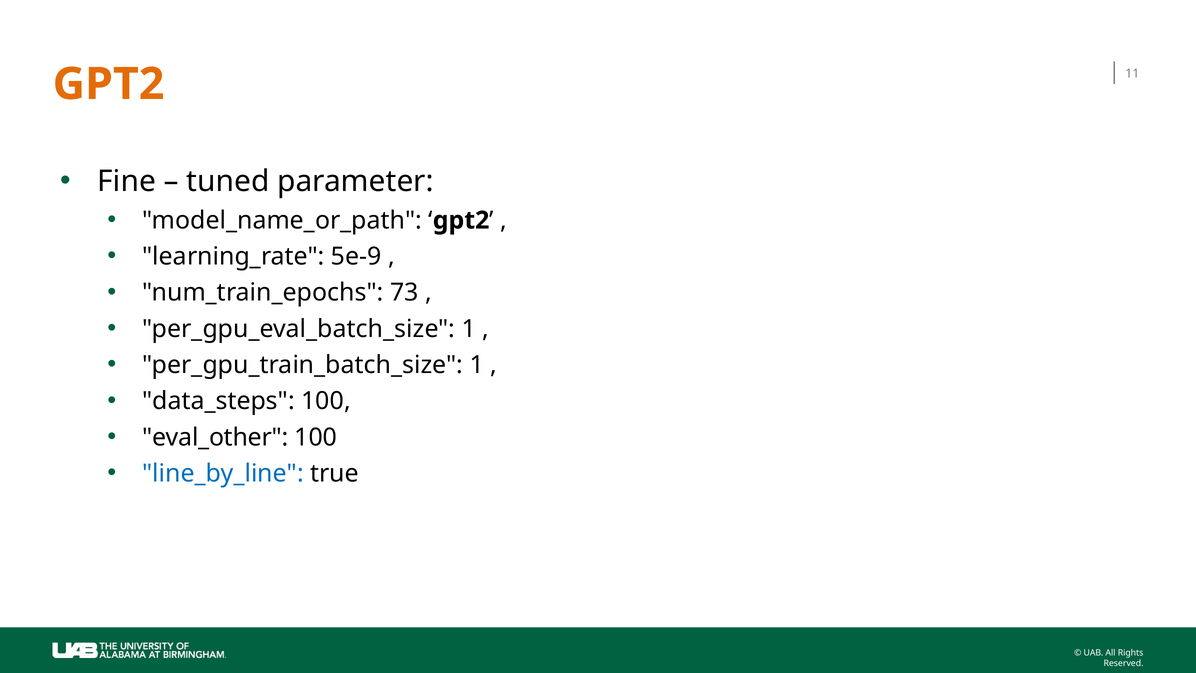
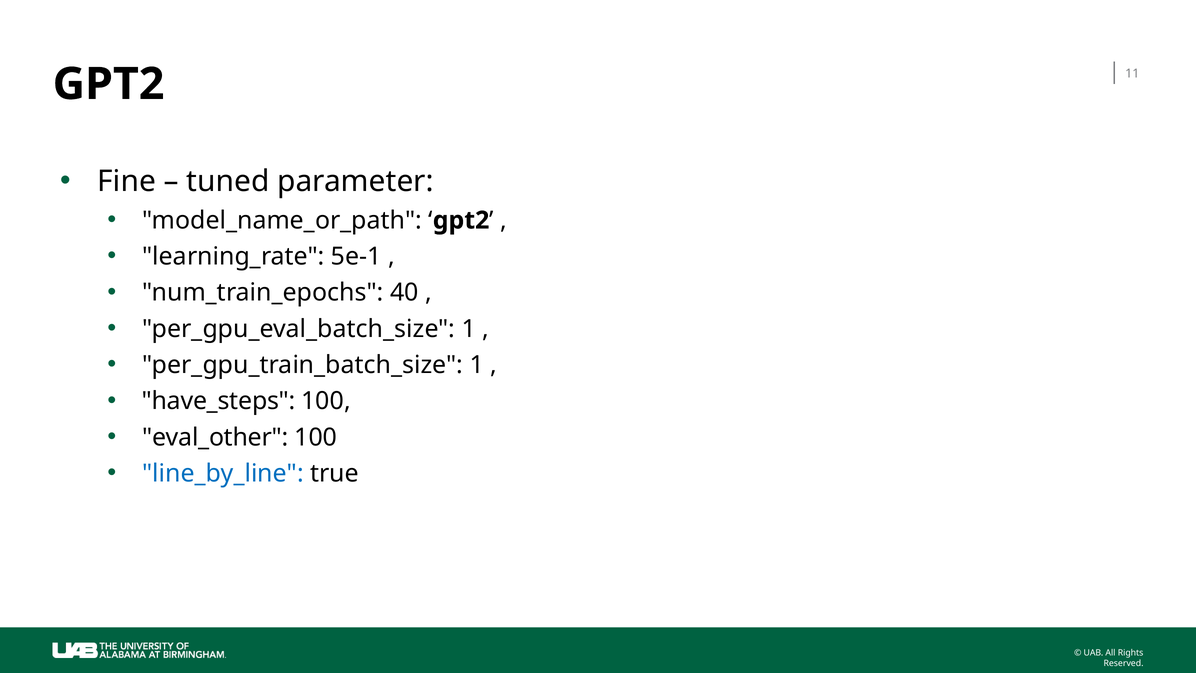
GPT2 at (109, 84) colour: orange -> black
5e-9: 5e-9 -> 5e-1
73: 73 -> 40
data_steps: data_steps -> have_steps
